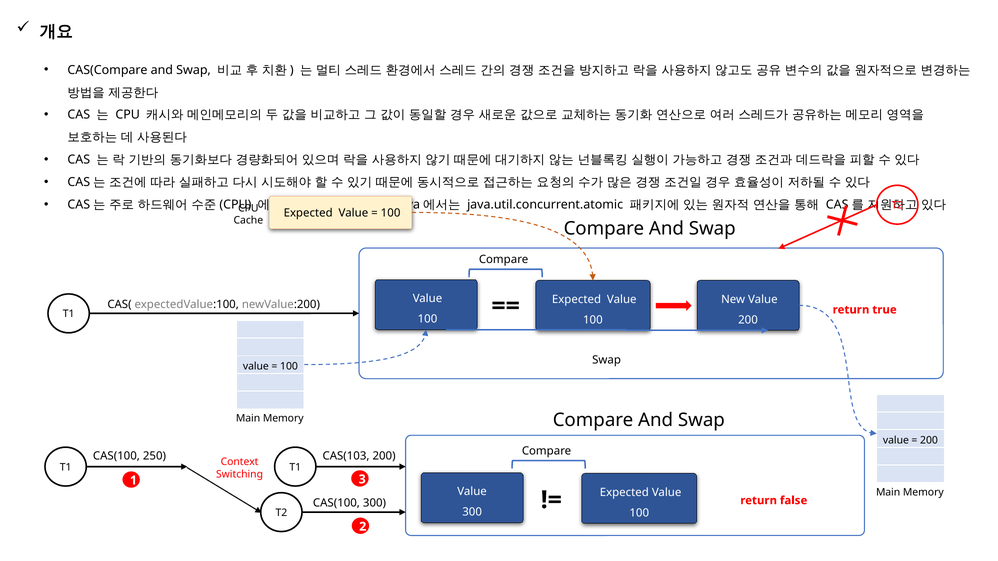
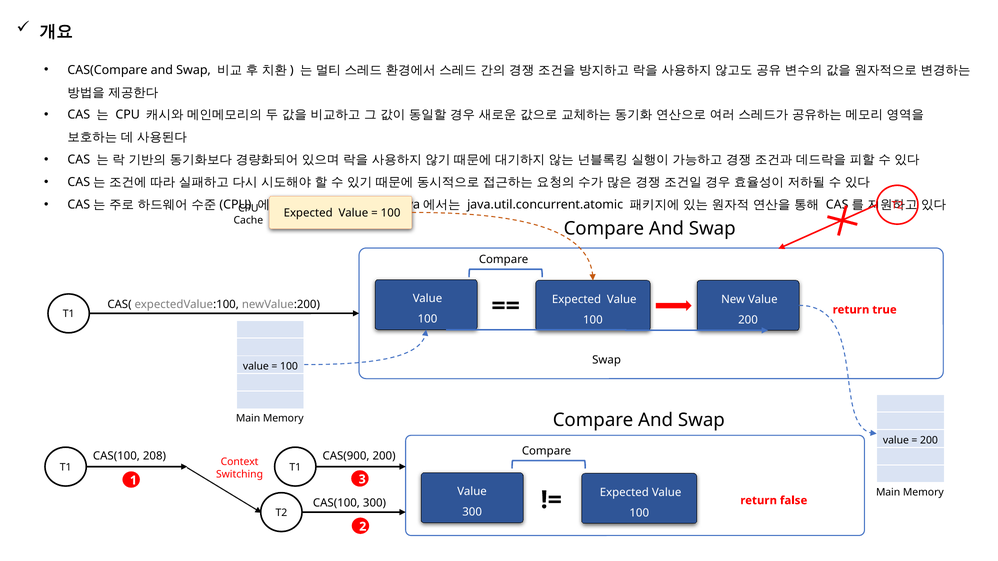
250: 250 -> 208
CAS(103: CAS(103 -> CAS(900
